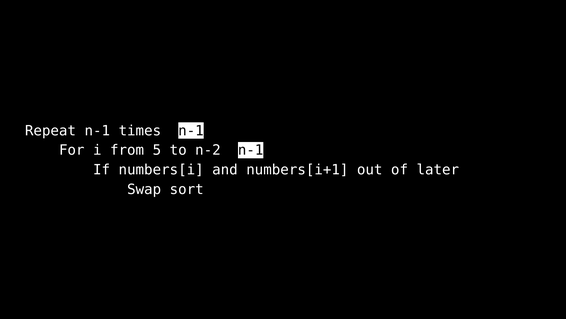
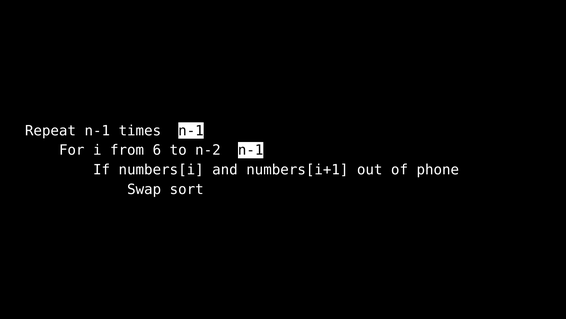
5: 5 -> 6
later: later -> phone
